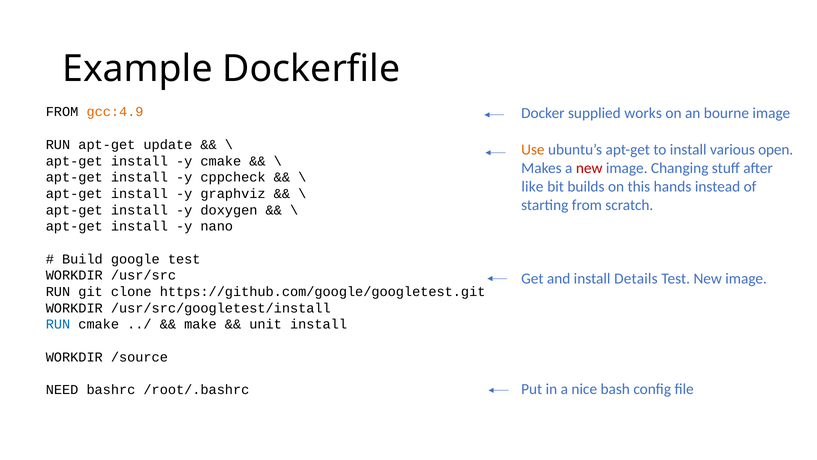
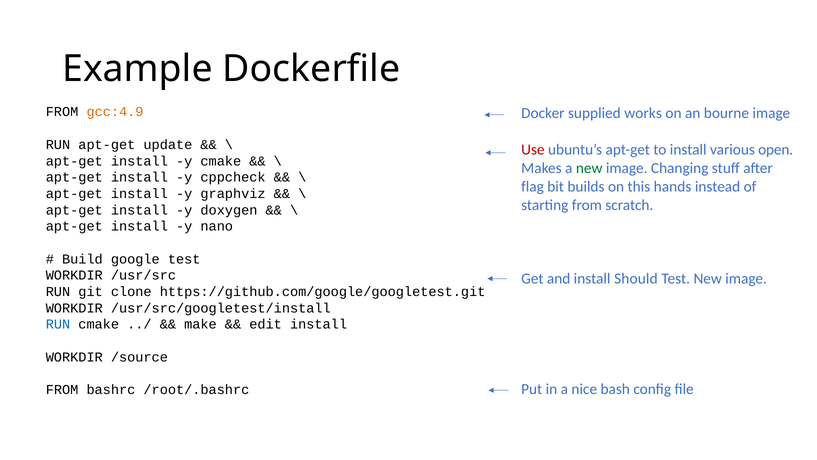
Use colour: orange -> red
new at (589, 168) colour: red -> green
like: like -> flag
Details: Details -> Should
unit: unit -> edit
NEED at (62, 389): NEED -> FROM
